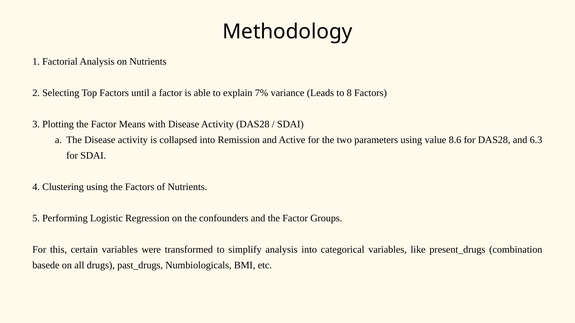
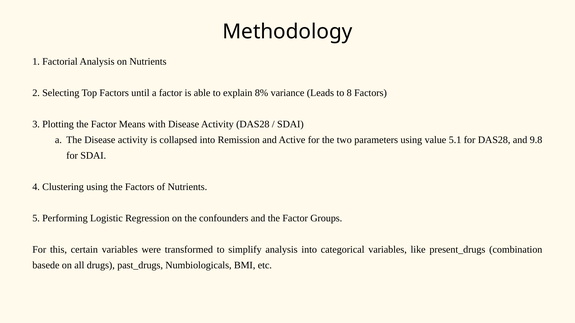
7%: 7% -> 8%
8.6: 8.6 -> 5.1
6.3: 6.3 -> 9.8
